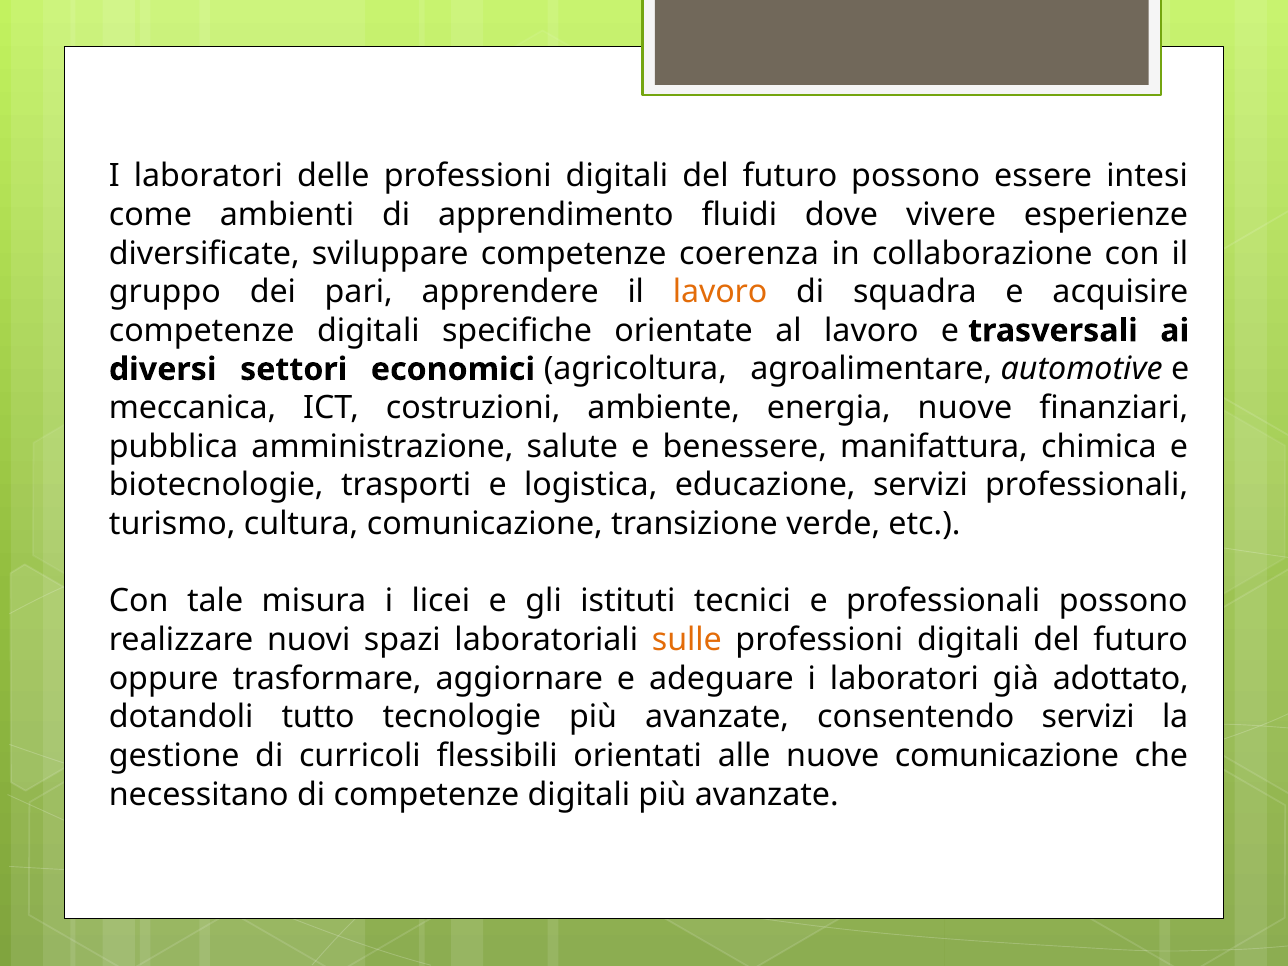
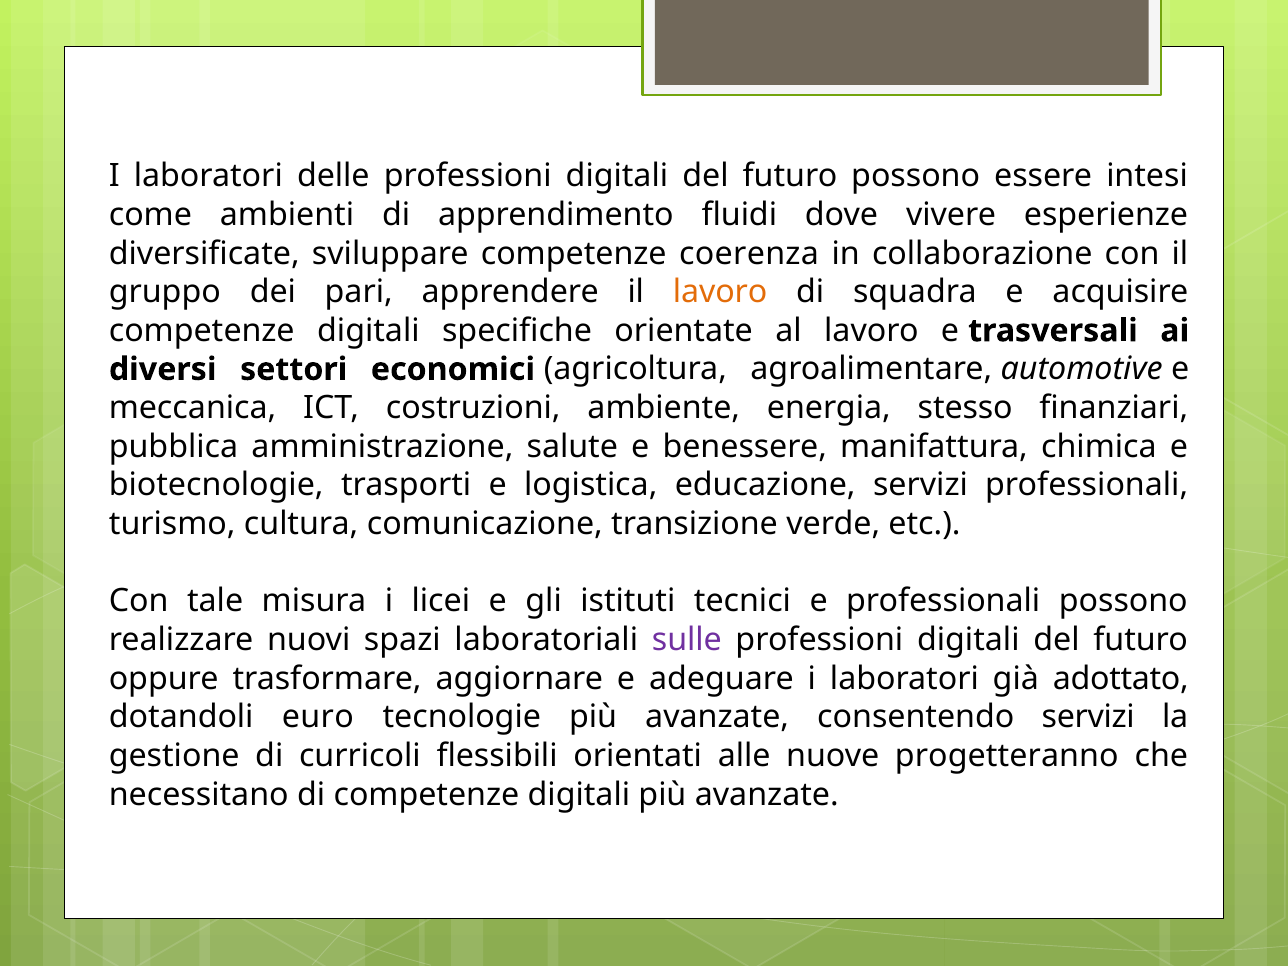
energia nuove: nuove -> stesso
sulle colour: orange -> purple
tutto: tutto -> euro
nuove comunicazione: comunicazione -> progetteranno
